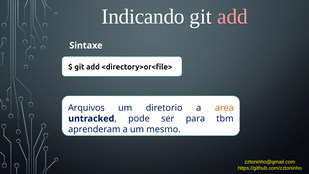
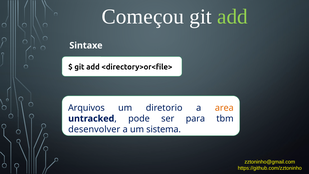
Indicando: Indicando -> Começou
add at (232, 17) colour: pink -> light green
aprenderam: aprenderam -> desenvolver
mesmo: mesmo -> sistema
